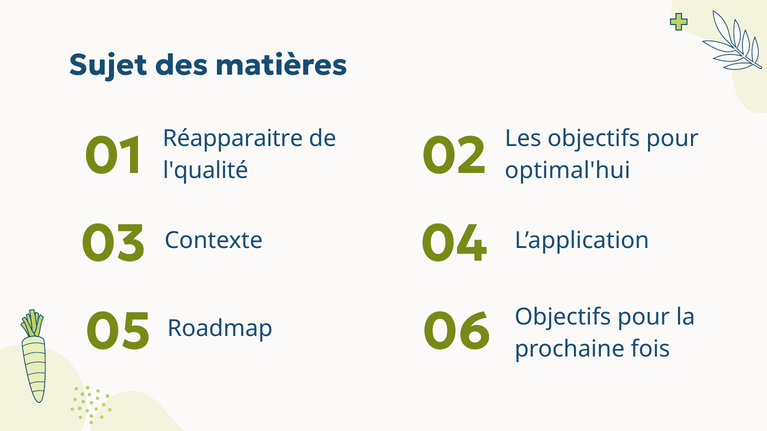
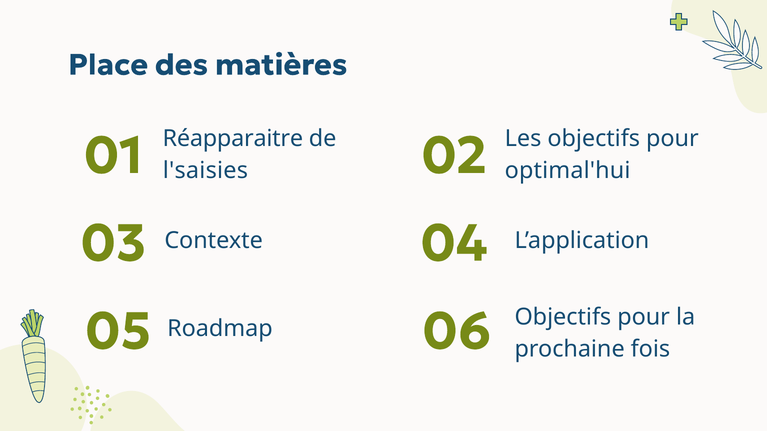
Sujet: Sujet -> Place
l'qualité: l'qualité -> l'saisies
